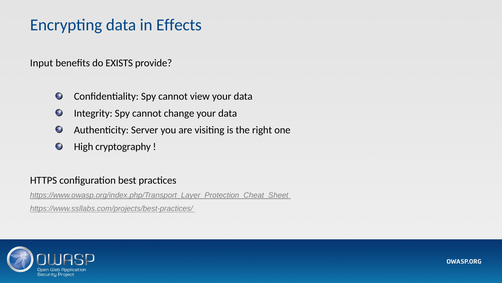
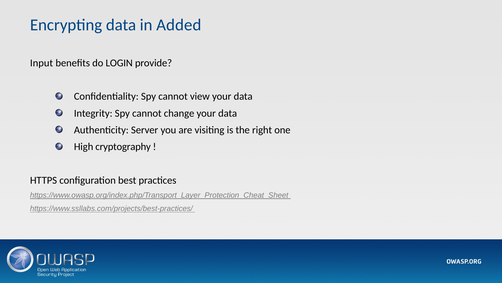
Effects: Effects -> Added
EXISTS: EXISTS -> LOGIN
